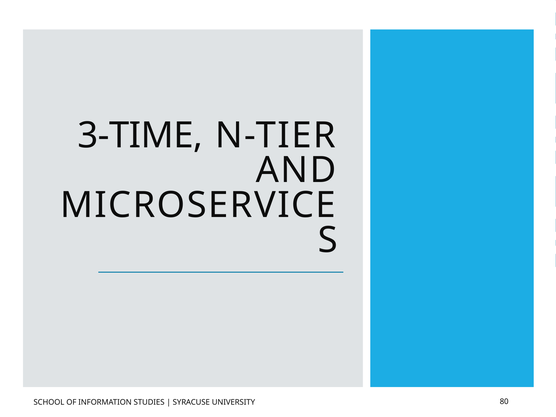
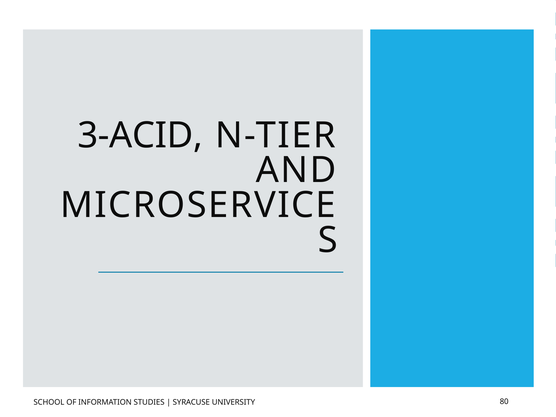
3-TIME: 3-TIME -> 3-ACID
